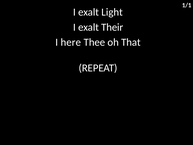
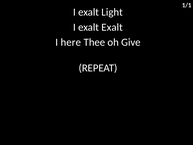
exalt Their: Their -> Exalt
That: That -> Give
